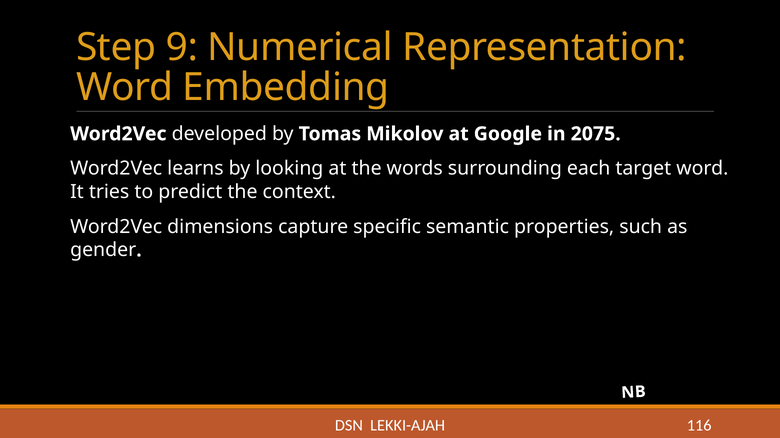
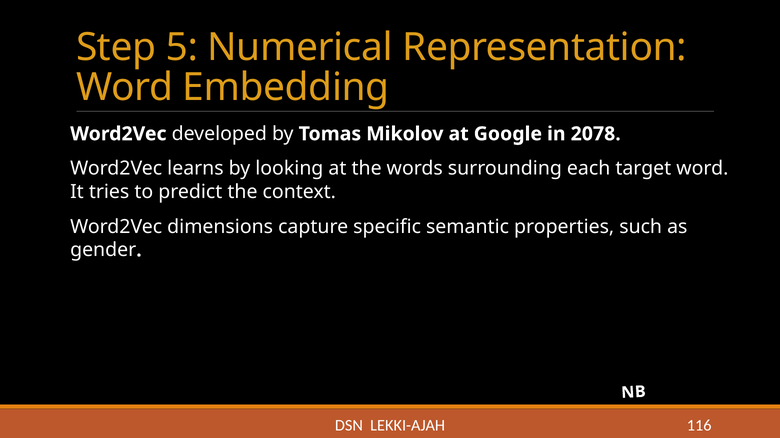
9: 9 -> 5
2075: 2075 -> 2078
